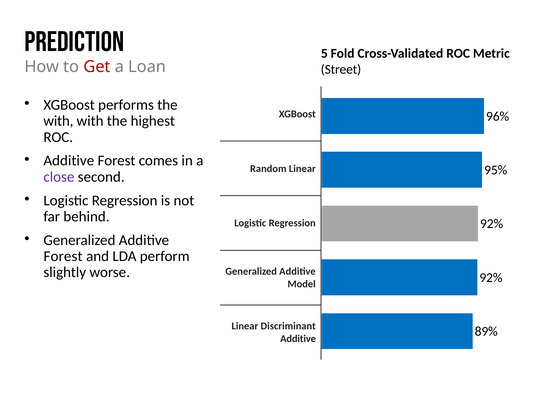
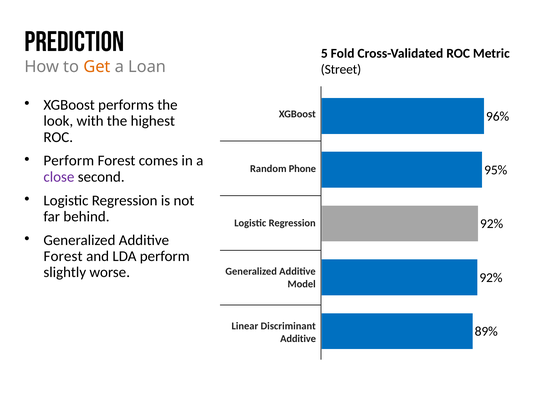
Get colour: red -> orange
with at (58, 121): with -> look
Additive at (69, 161): Additive -> Perform
Random Linear: Linear -> Phone
